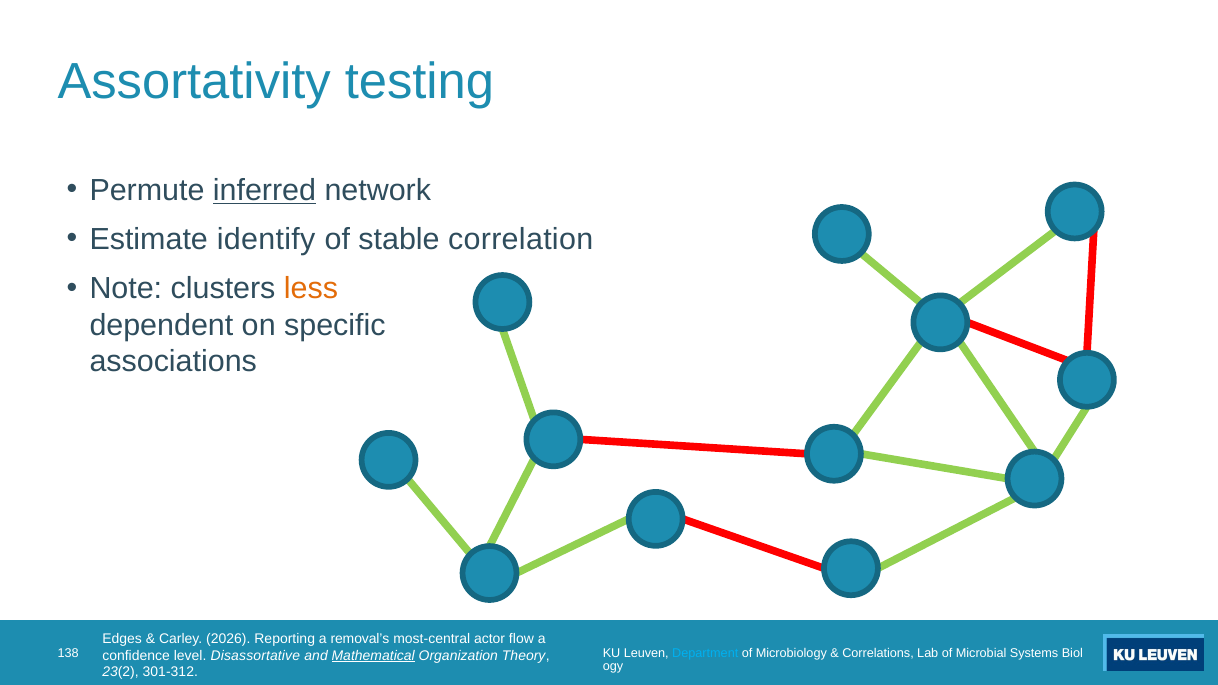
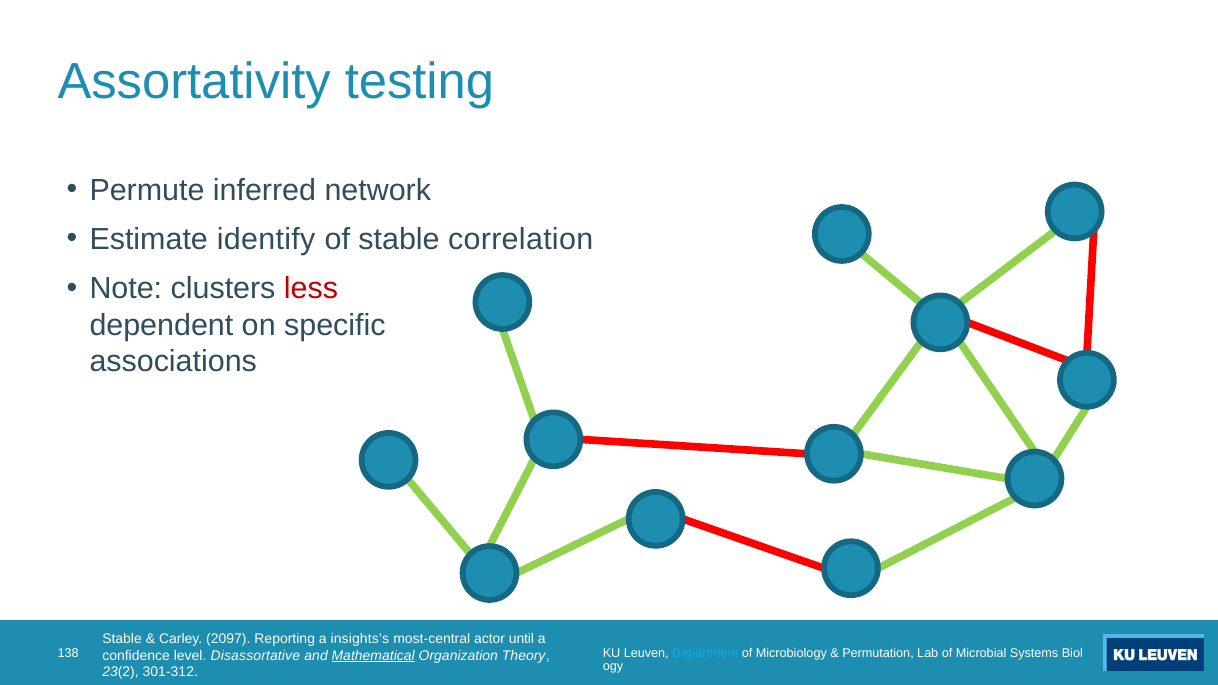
inferred underline: present -> none
less colour: orange -> red
Edges at (122, 639): Edges -> Stable
2026: 2026 -> 2097
removal’s: removal’s -> insights’s
flow: flow -> until
Correlations: Correlations -> Permutation
